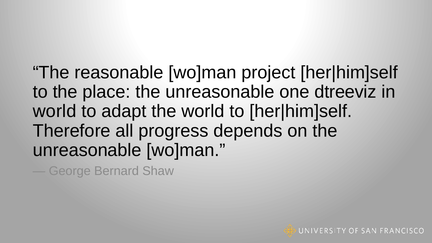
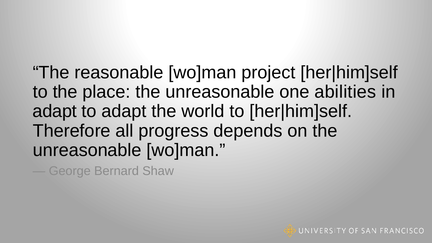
dtreeviz: dtreeviz -> abilities
world at (55, 111): world -> adapt
